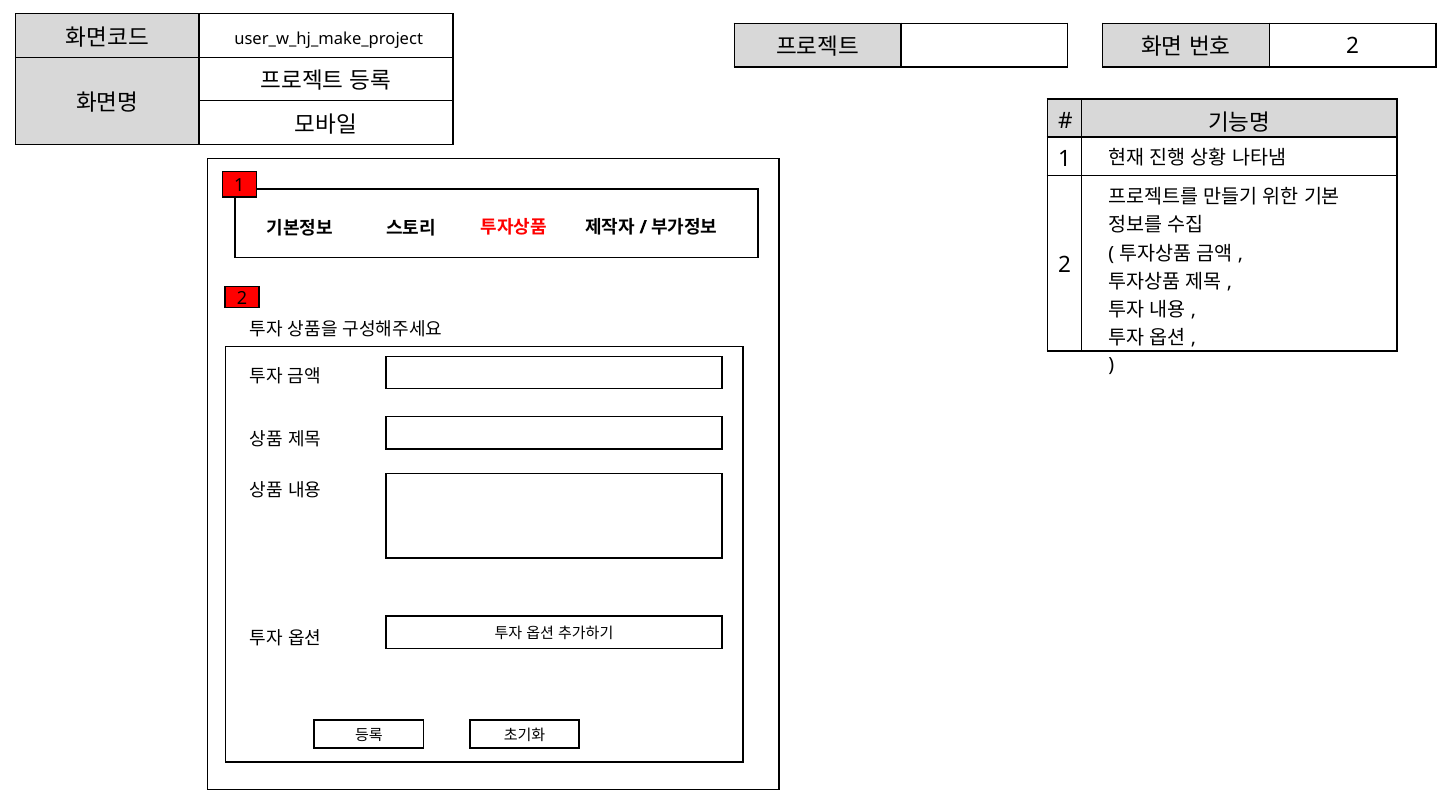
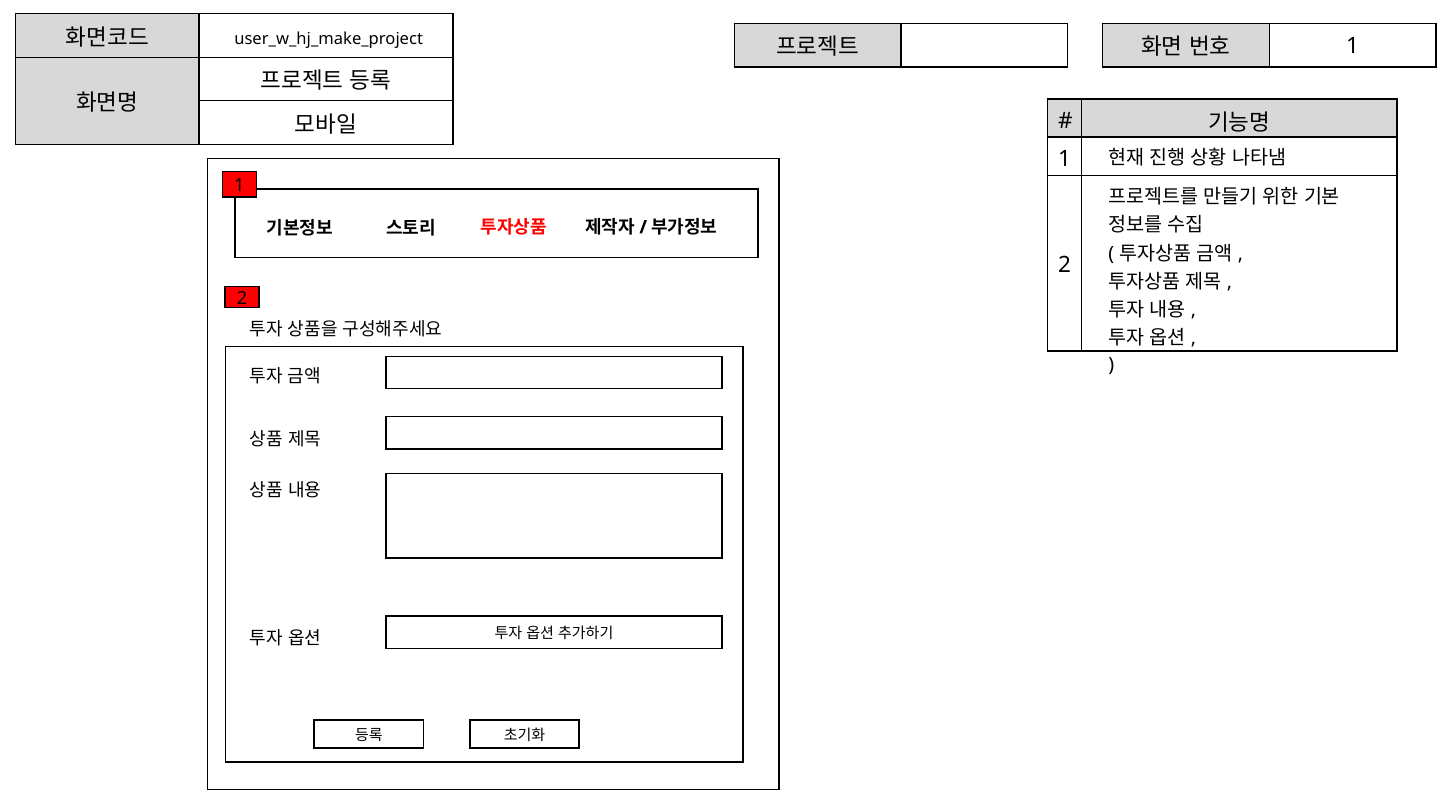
2 at (1353, 46): 2 -> 1
